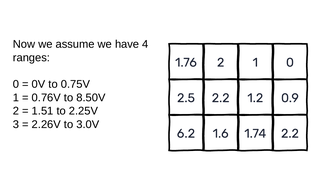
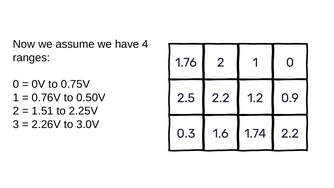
8.50V: 8.50V -> 0.50V
6.2: 6.2 -> 0.3
